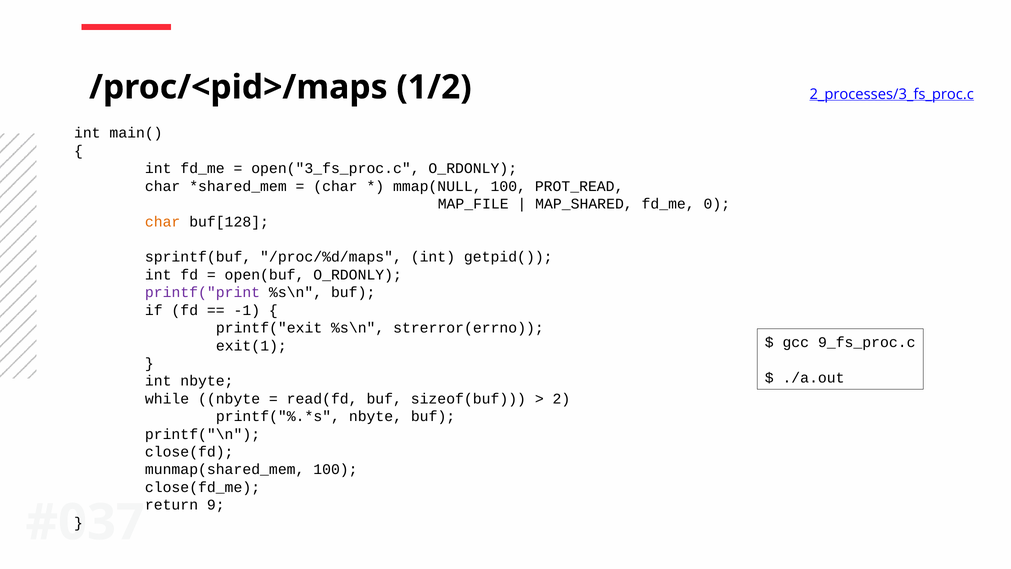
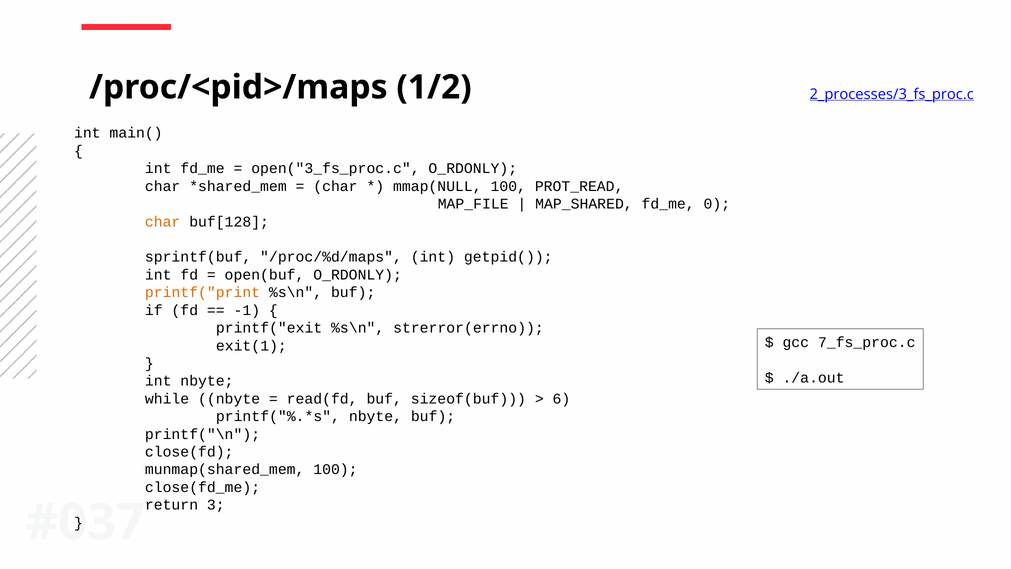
printf("print colour: purple -> orange
9_fs_proc.c: 9_fs_proc.c -> 7_fs_proc.c
2: 2 -> 6
9: 9 -> 3
